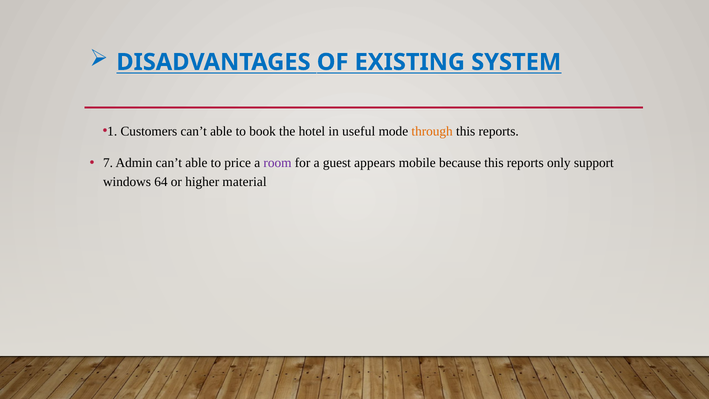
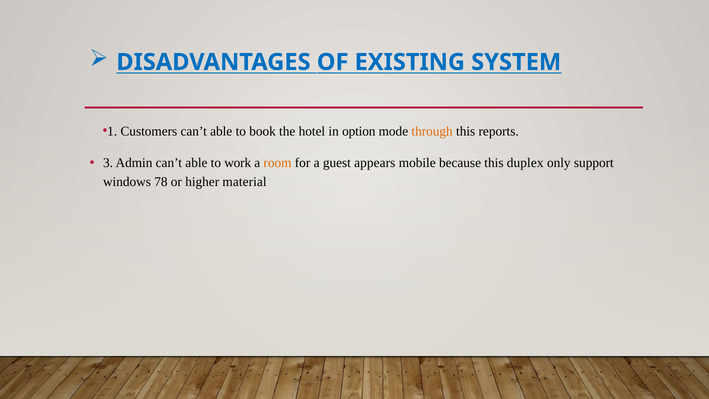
useful: useful -> option
7: 7 -> 3
price: price -> work
room colour: purple -> orange
because this reports: reports -> duplex
64: 64 -> 78
